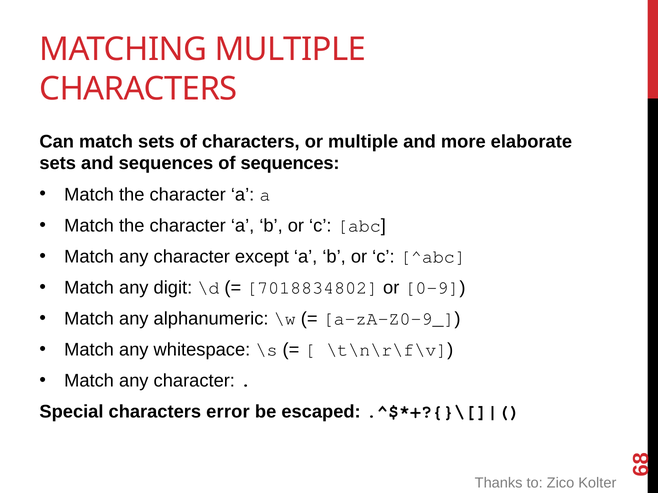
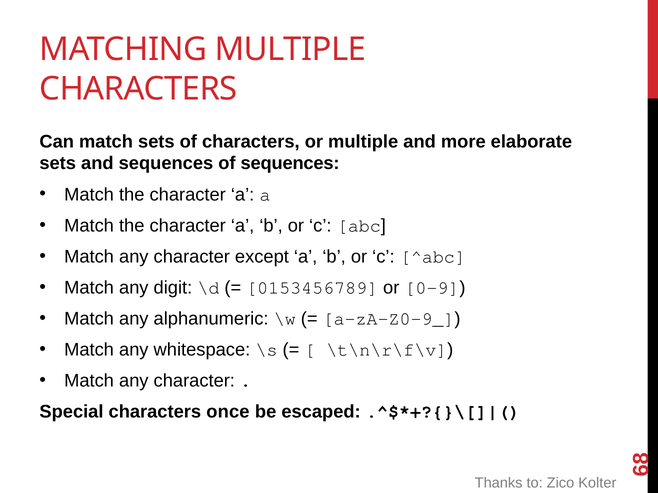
7018834802: 7018834802 -> 0153456789
error: error -> once
